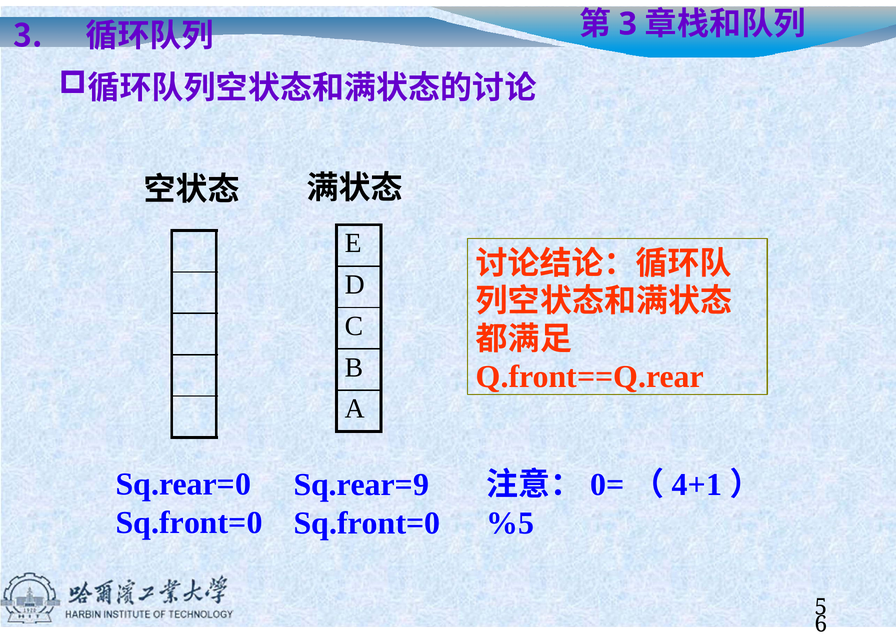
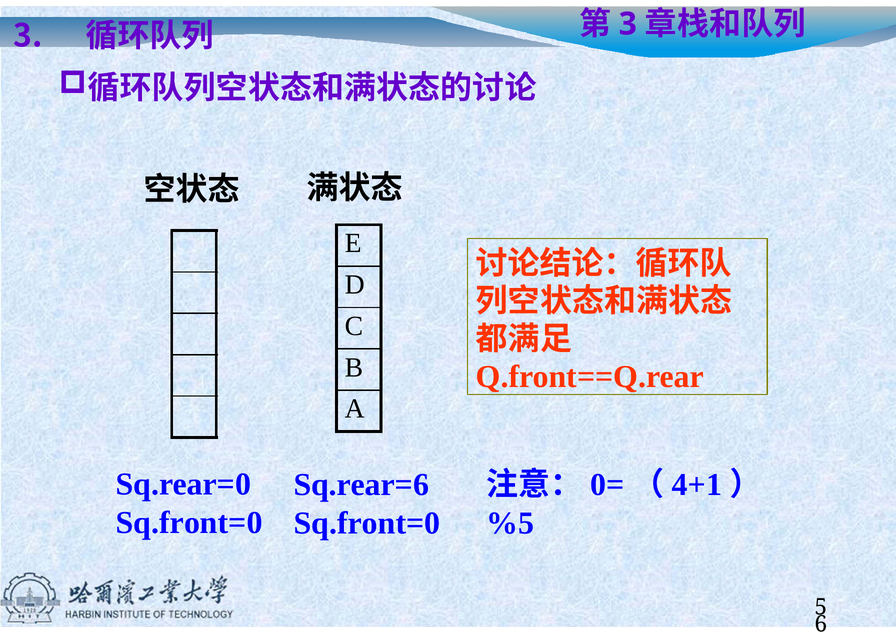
Sq.rear=9: Sq.rear=9 -> Sq.rear=6
